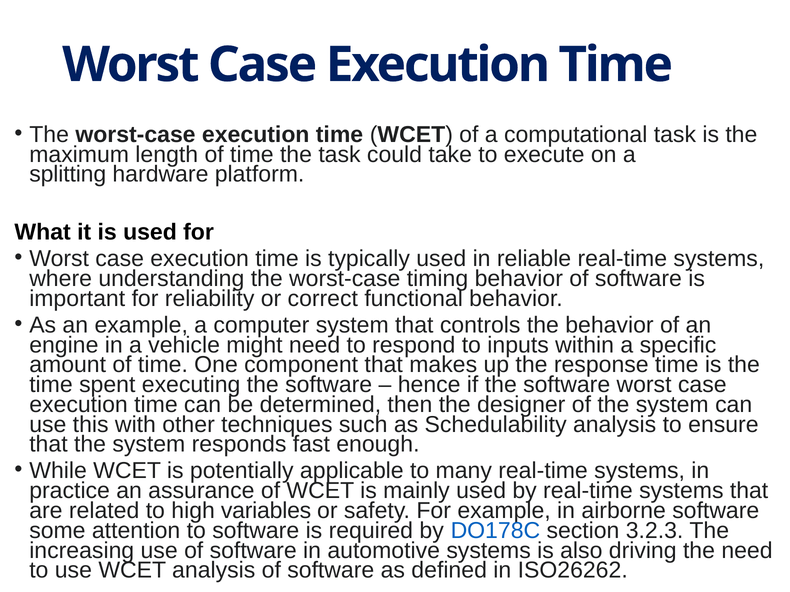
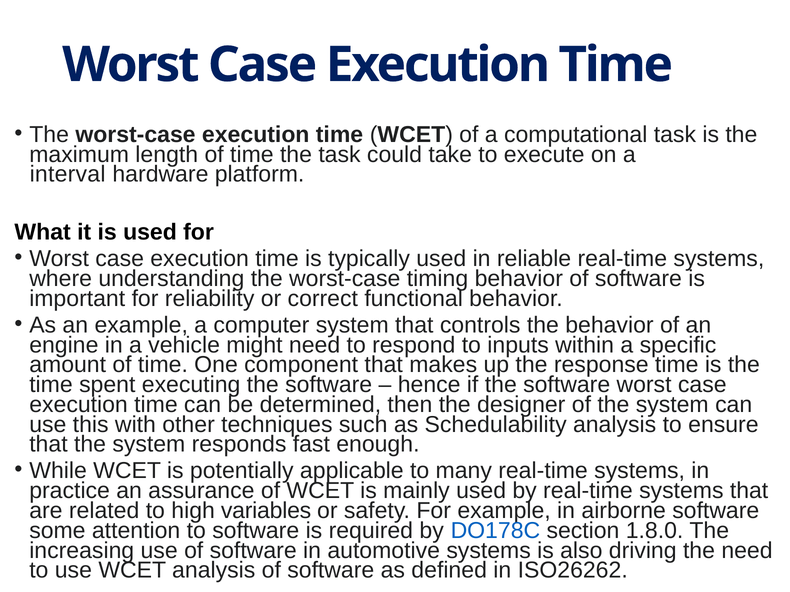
splitting: splitting -> interval
3.2.3: 3.2.3 -> 1.8.0
